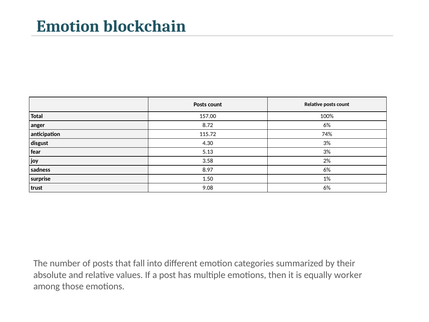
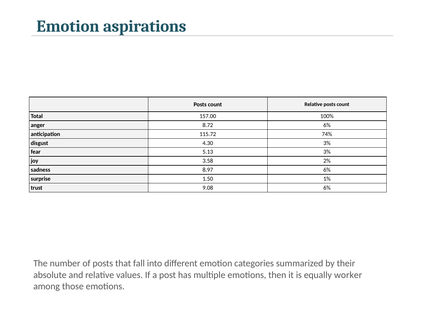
blockchain: blockchain -> aspirations
